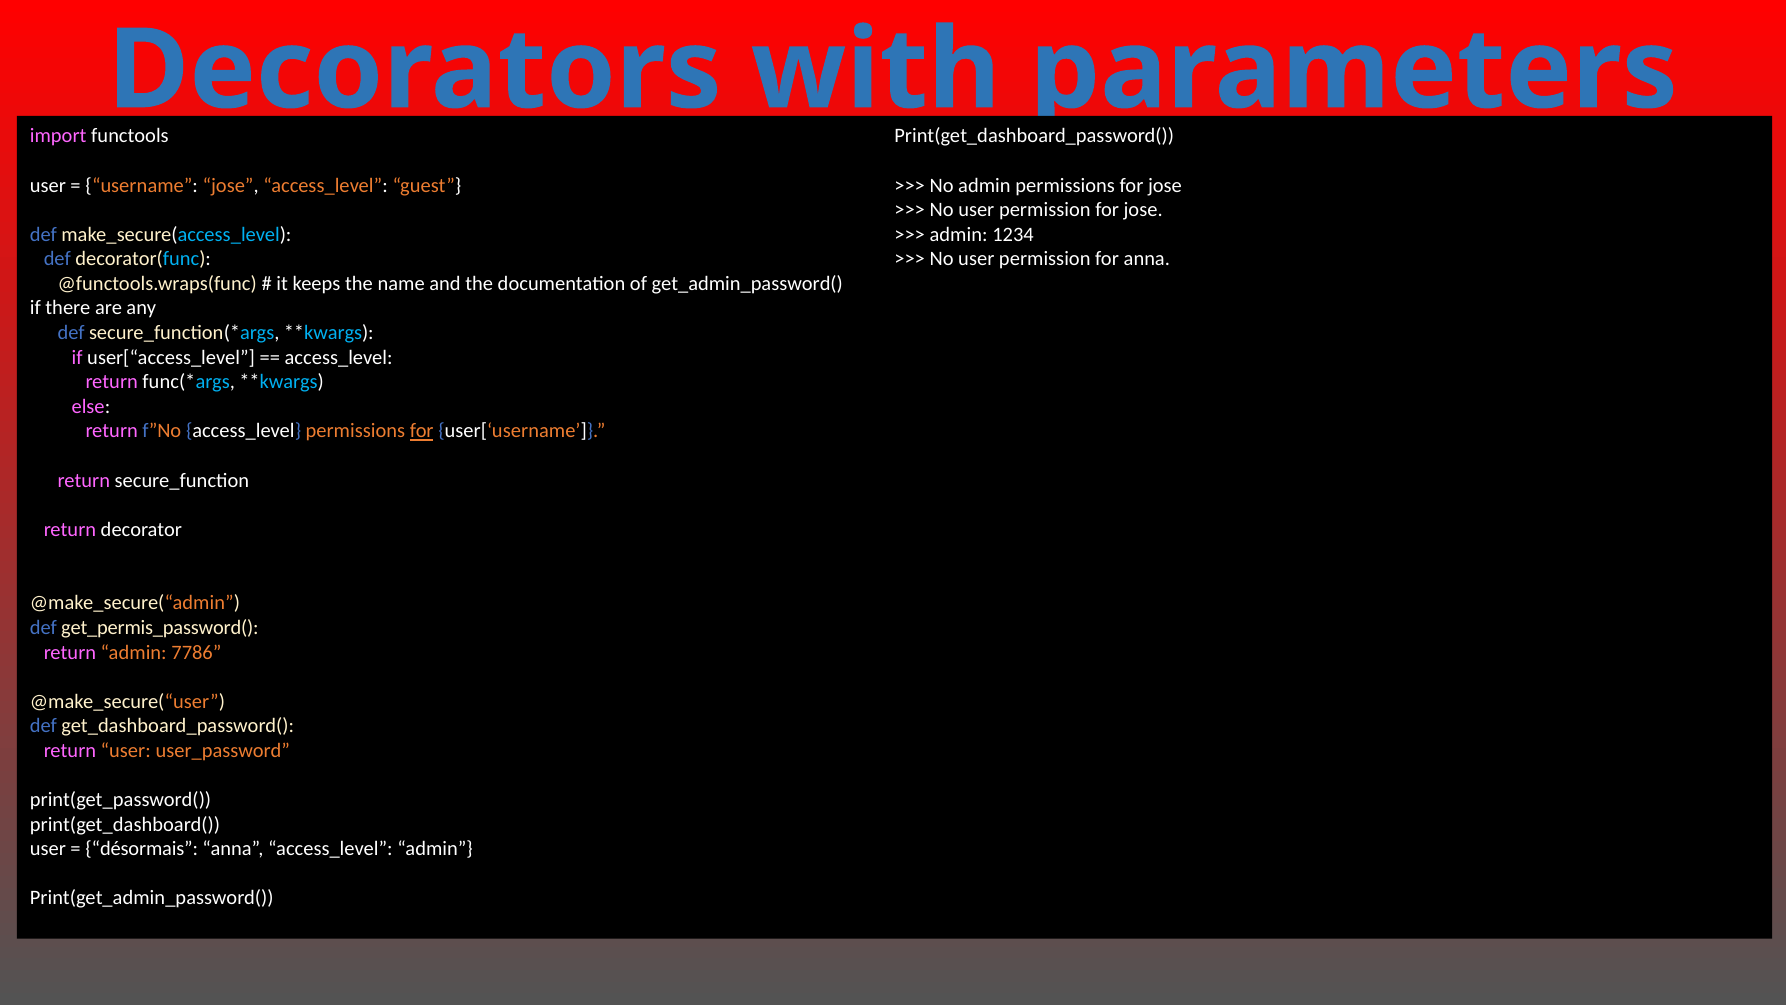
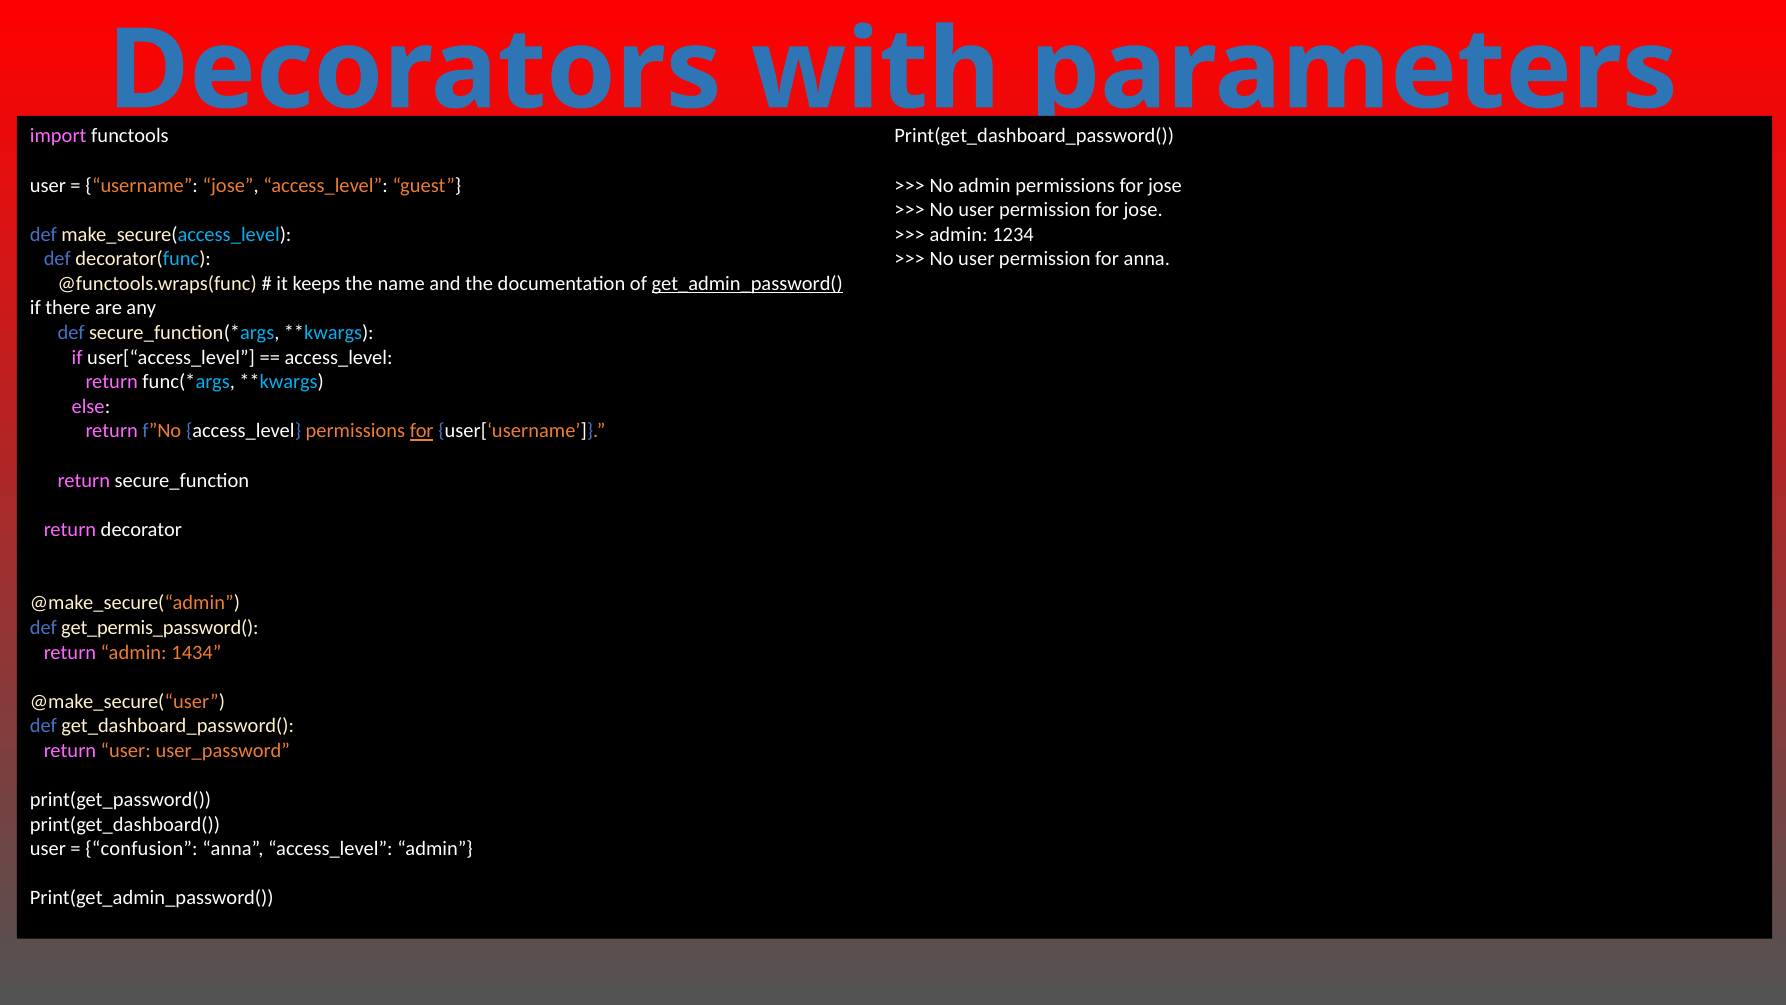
get_admin_password( underline: none -> present
7786: 7786 -> 1434
désormais: désormais -> confusion
